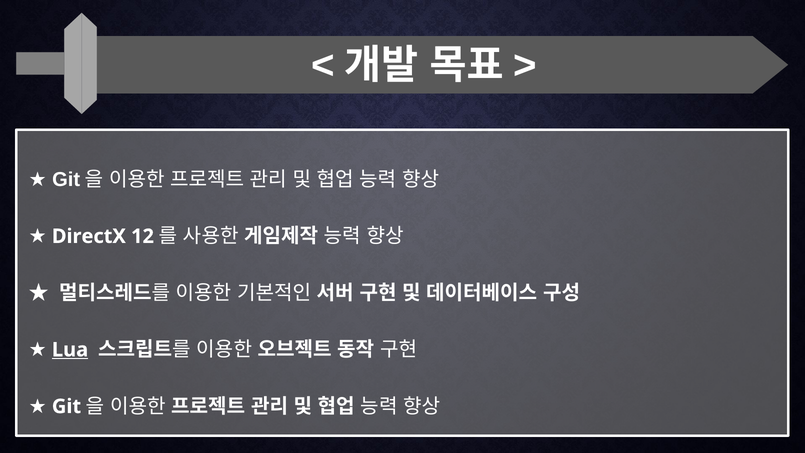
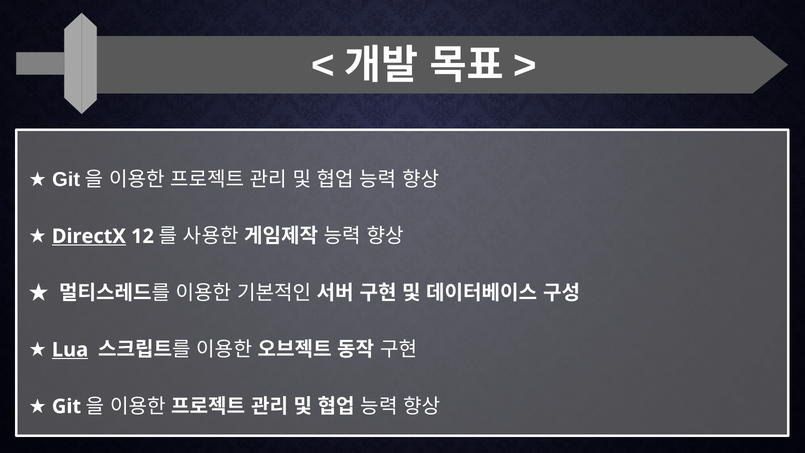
DirectX underline: none -> present
